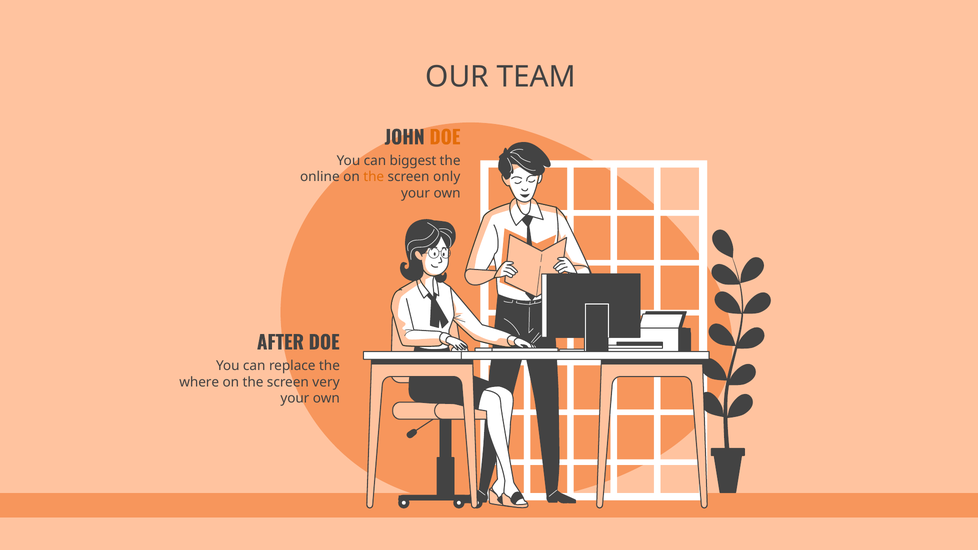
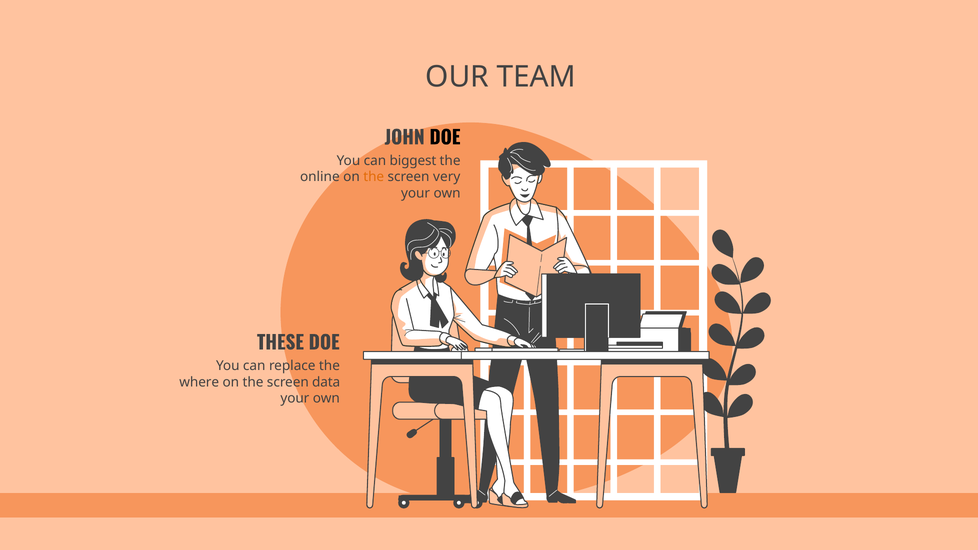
DOE at (445, 138) colour: orange -> black
only: only -> very
AFTER: AFTER -> THESE
very: very -> data
